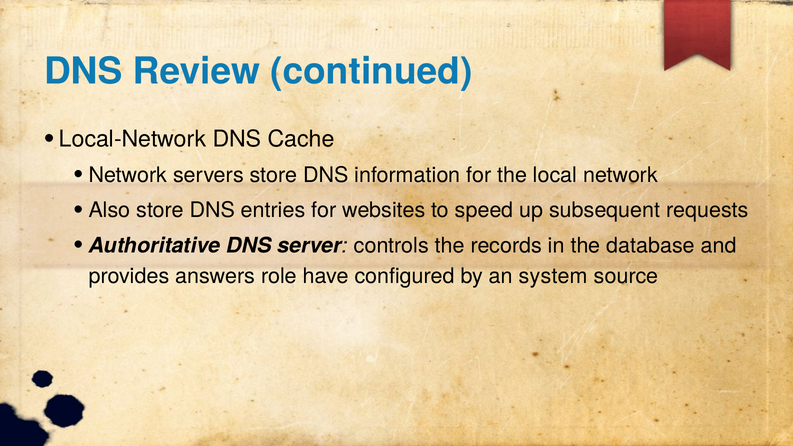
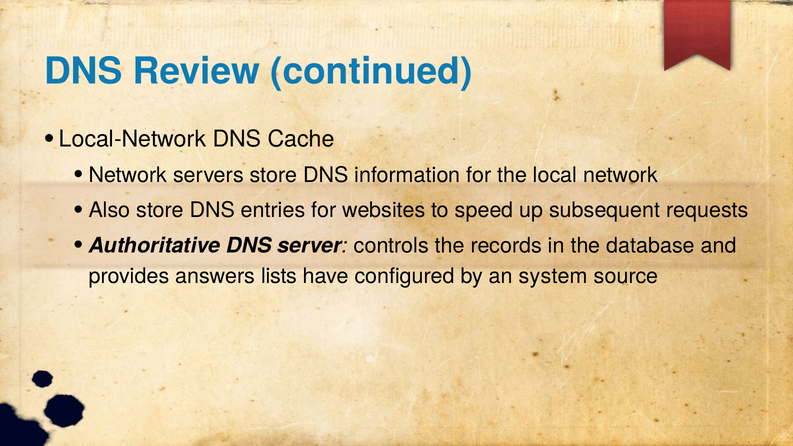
role: role -> lists
